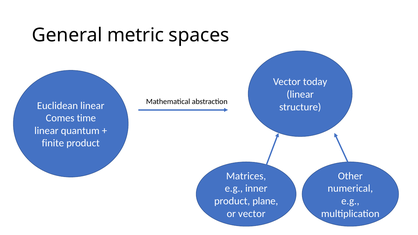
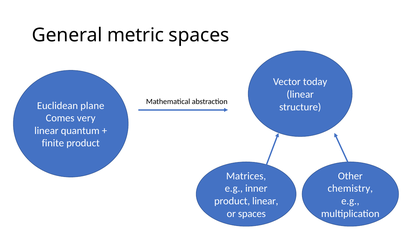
Euclidean linear: linear -> plane
time: time -> very
numerical: numerical -> chemistry
product plane: plane -> linear
or vector: vector -> spaces
